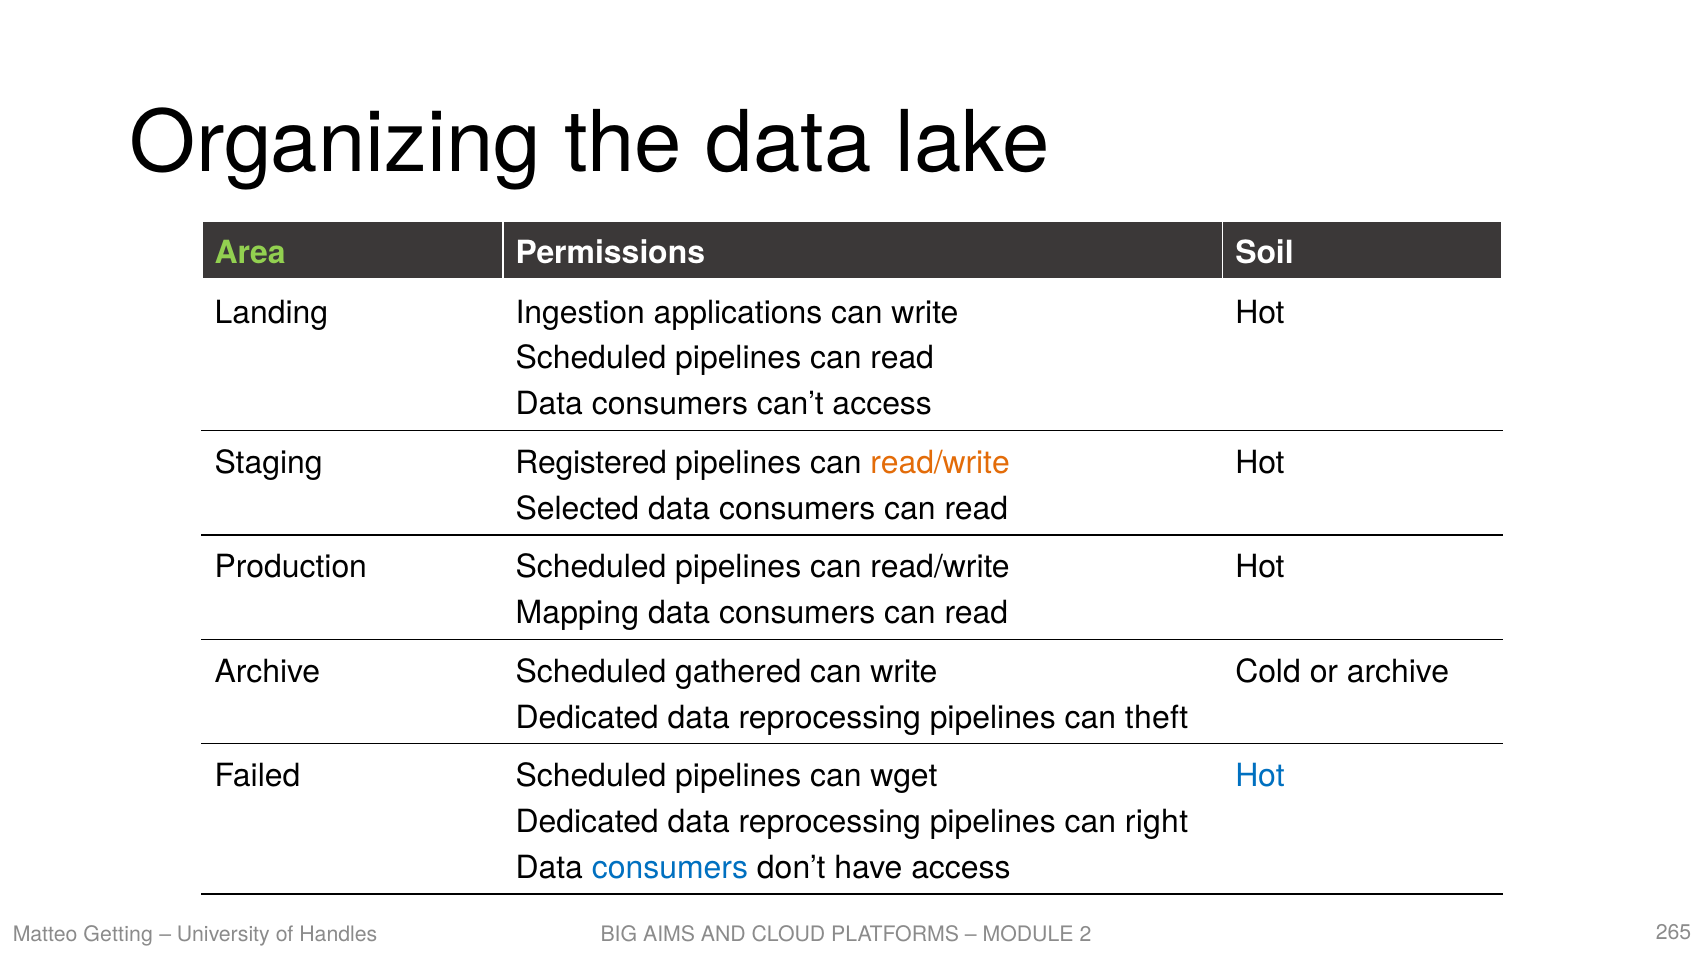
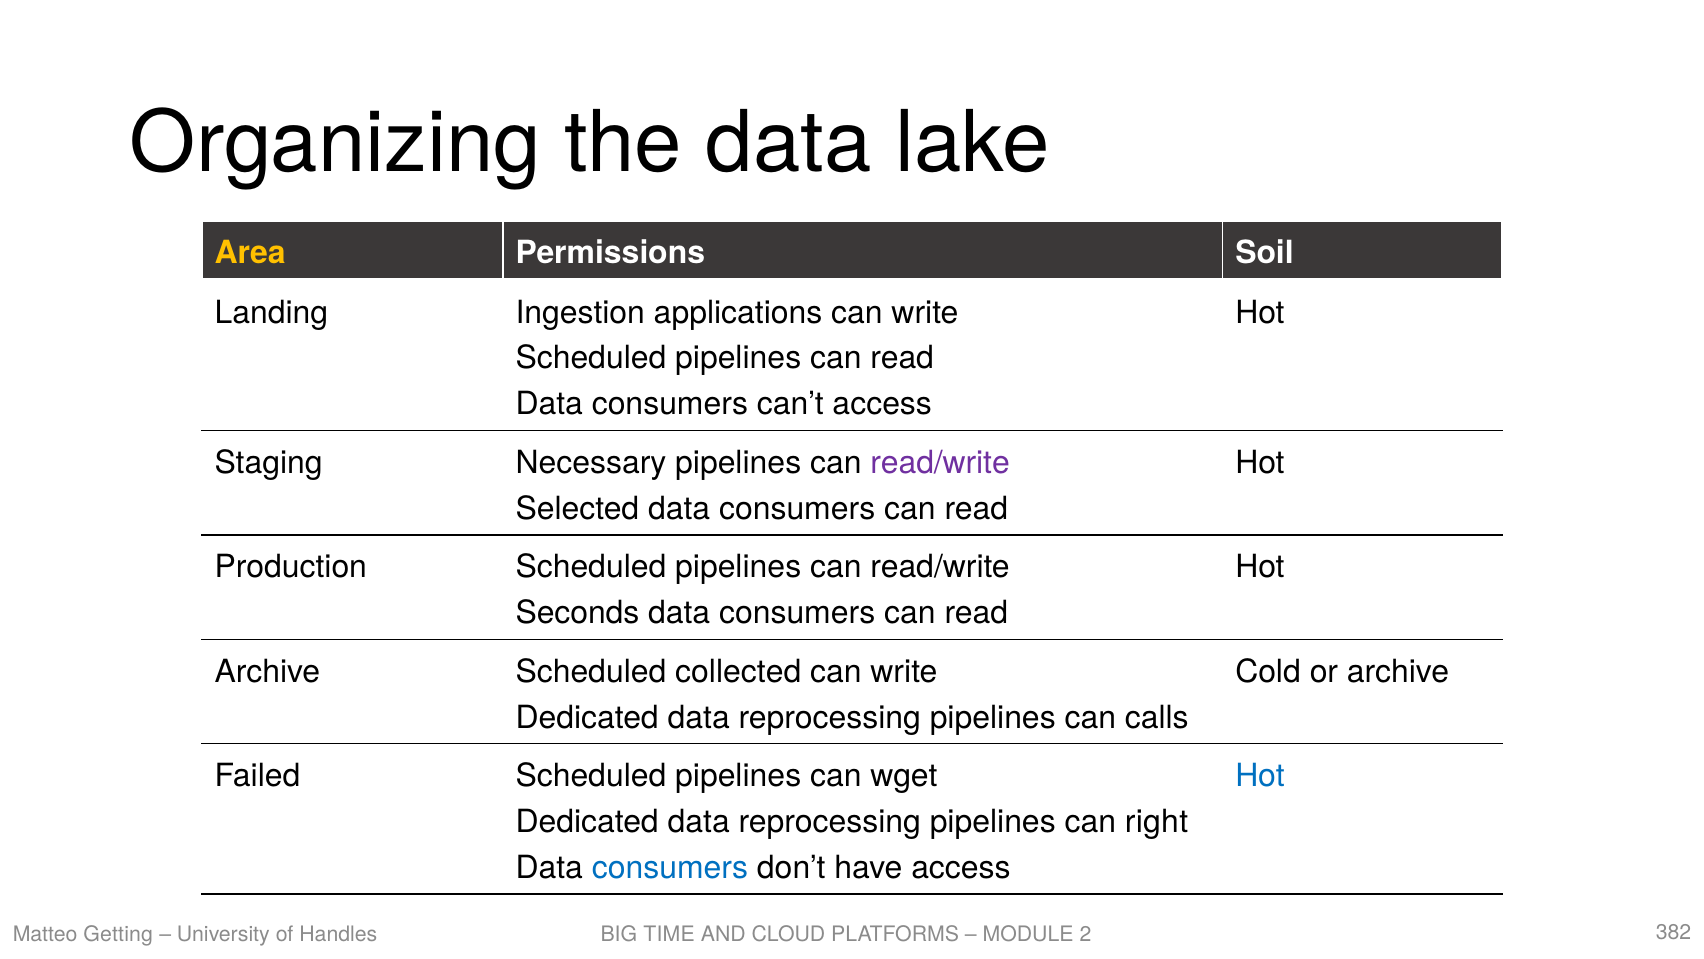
Area colour: light green -> yellow
Registered: Registered -> Necessary
read/write at (940, 463) colour: orange -> purple
Mapping: Mapping -> Seconds
gathered: gathered -> collected
theft: theft -> calls
AIMS: AIMS -> TIME
265: 265 -> 382
